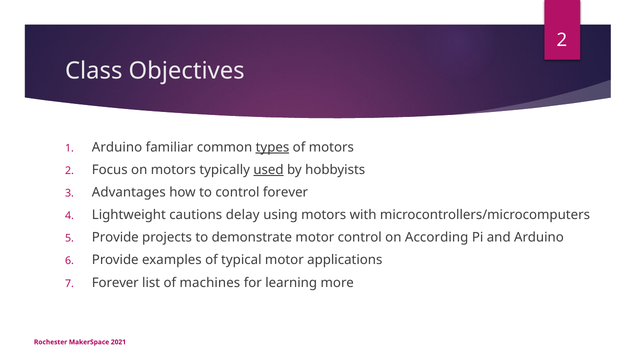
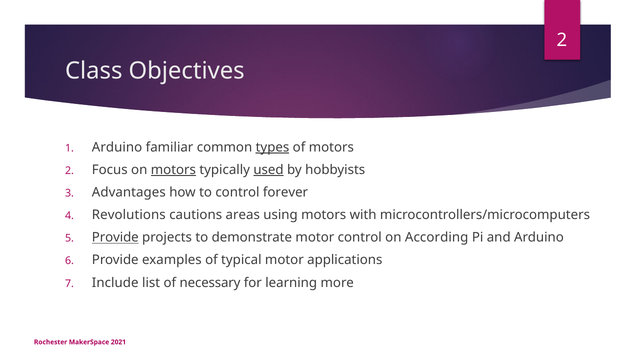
motors at (173, 170) underline: none -> present
Lightweight: Lightweight -> Revolutions
delay: delay -> areas
Provide at (115, 237) underline: none -> present
Forever at (115, 282): Forever -> Include
machines: machines -> necessary
